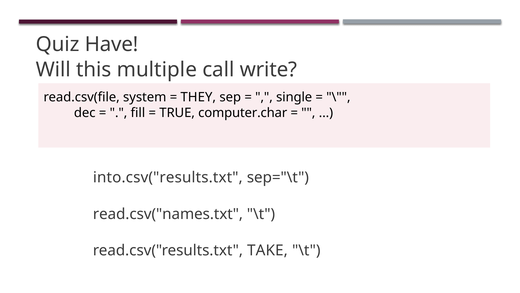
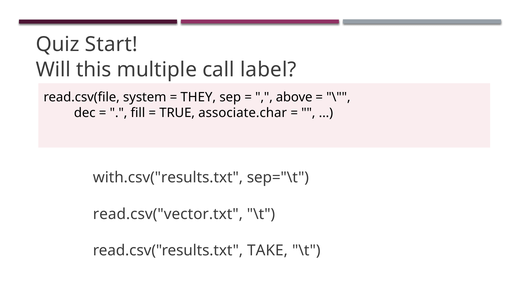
Have: Have -> Start
write: write -> label
single: single -> above
computer.char: computer.char -> associate.char
into.csv("results.txt: into.csv("results.txt -> with.csv("results.txt
read.csv("names.txt: read.csv("names.txt -> read.csv("vector.txt
